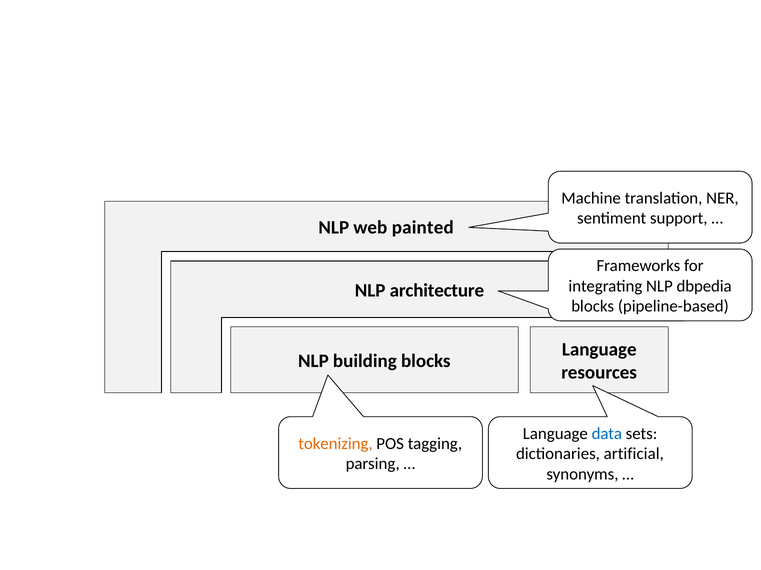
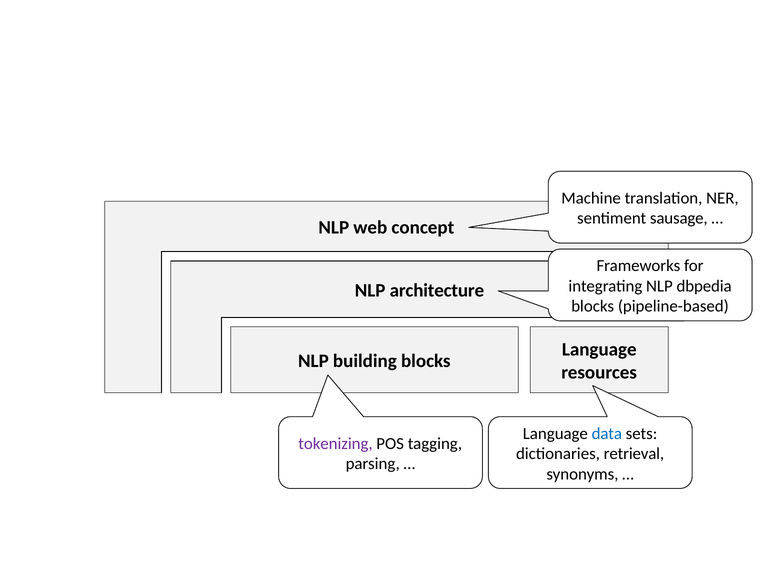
support: support -> sausage
painted: painted -> concept
tokenizing colour: orange -> purple
artificial: artificial -> retrieval
